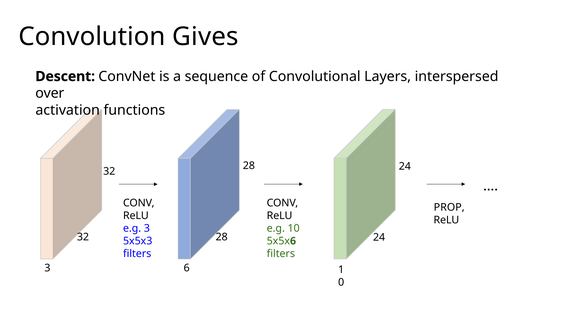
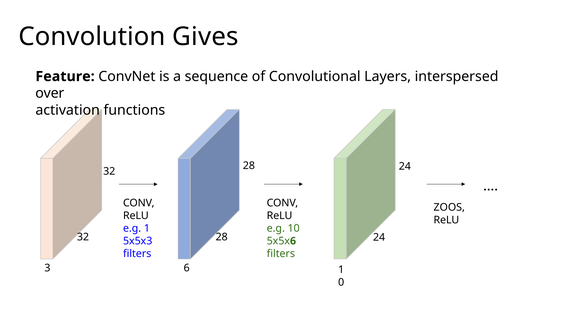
Descent: Descent -> Feature
PROP: PROP -> ZOOS
e.g 3: 3 -> 1
